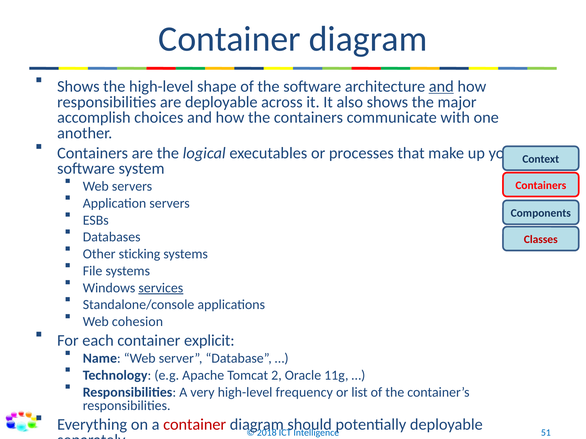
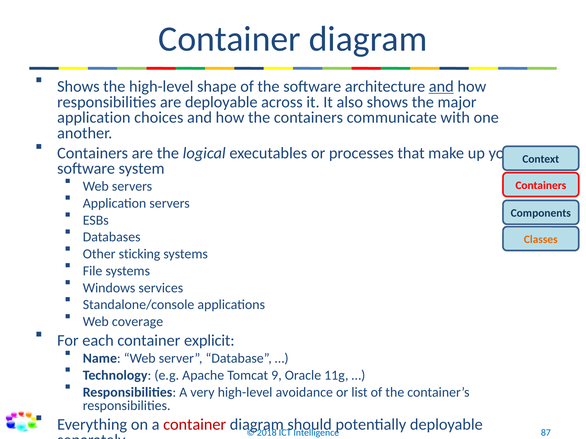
accomplish at (94, 118): accomplish -> application
Classes colour: red -> orange
services underline: present -> none
cohesion: cohesion -> coverage
2: 2 -> 9
frequency: frequency -> avoidance
51: 51 -> 87
